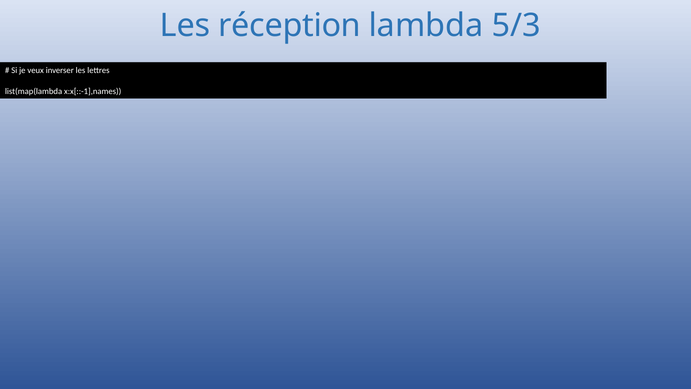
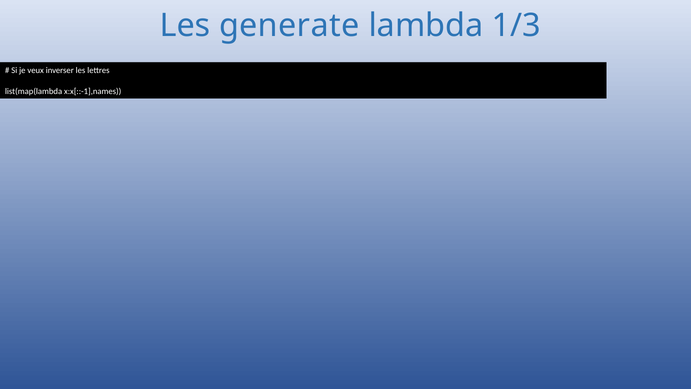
réception: réception -> generate
5/3: 5/3 -> 1/3
